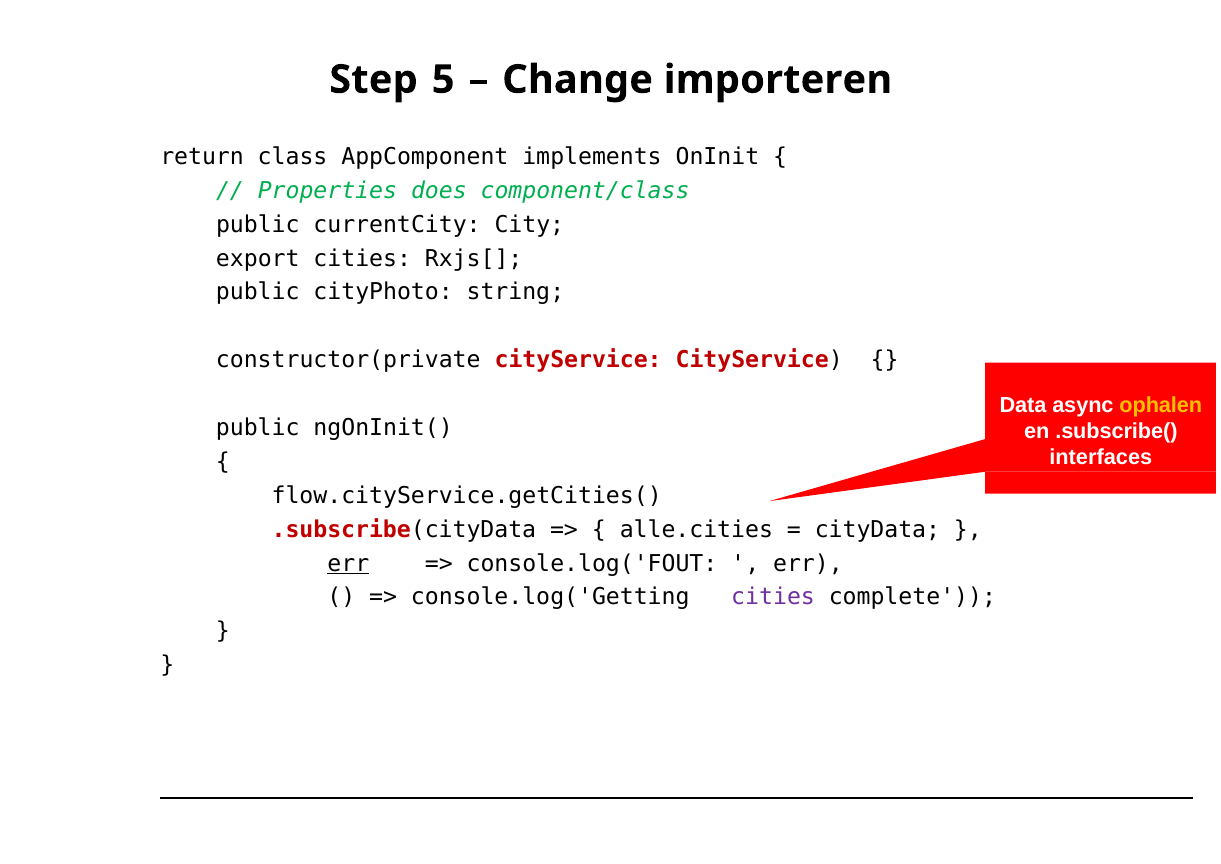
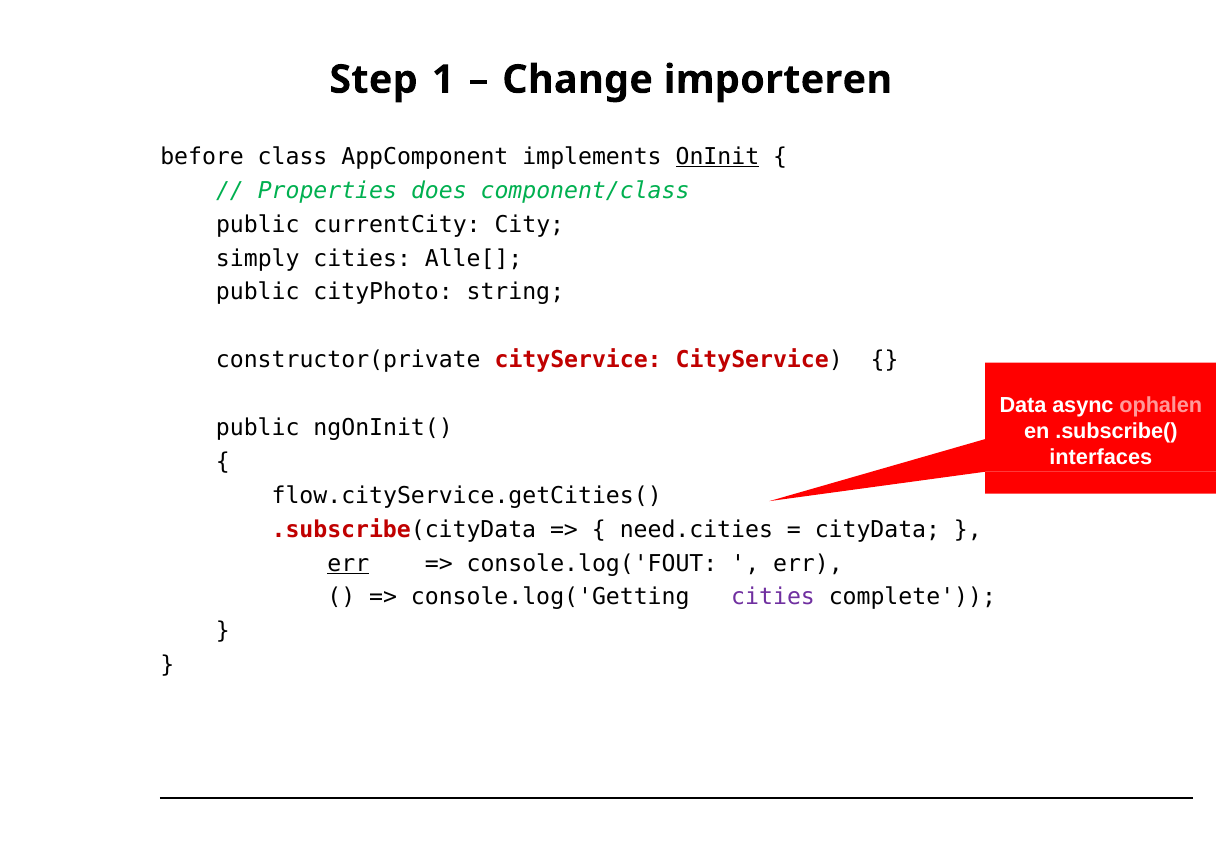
5: 5 -> 1
return: return -> before
OnInit underline: none -> present
export: export -> simply
Rxjs[: Rxjs[ -> Alle[
ophalen colour: yellow -> pink
alle.cities: alle.cities -> need.cities
